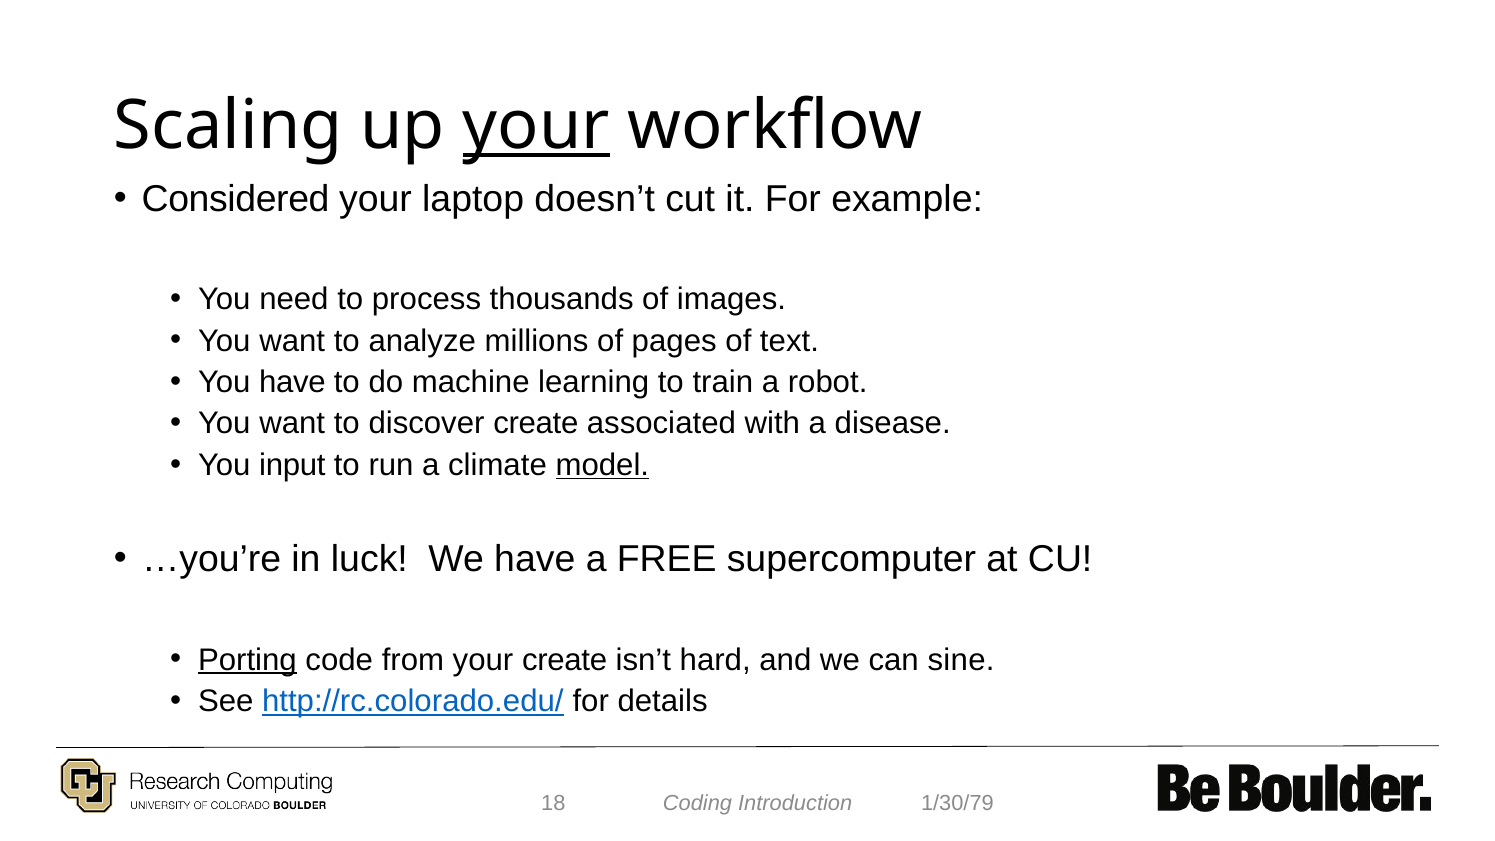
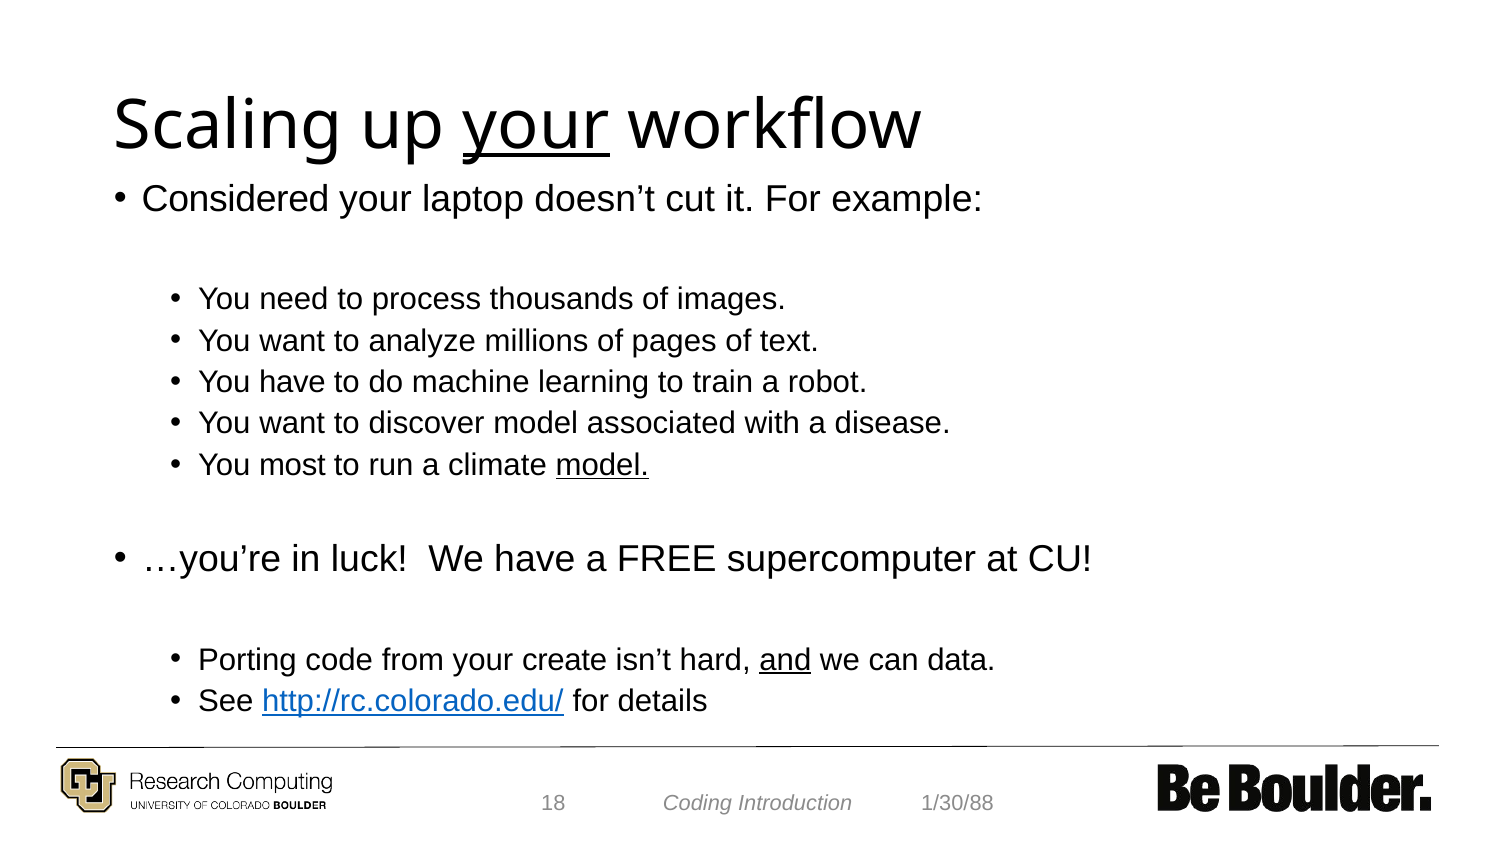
discover create: create -> model
input: input -> most
Porting underline: present -> none
and underline: none -> present
sine: sine -> data
1/30/79: 1/30/79 -> 1/30/88
